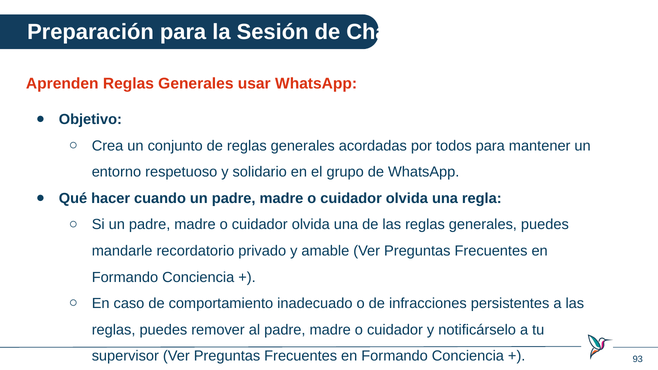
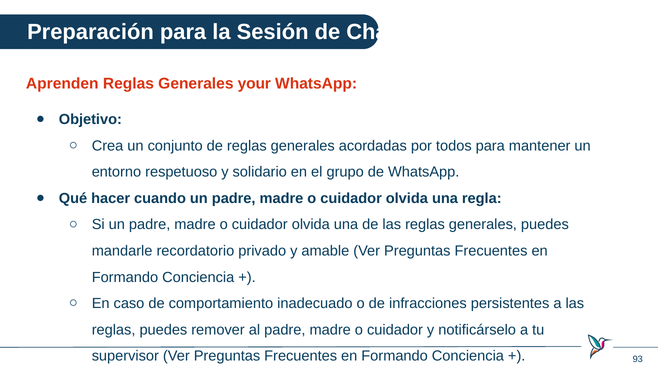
usar: usar -> your
